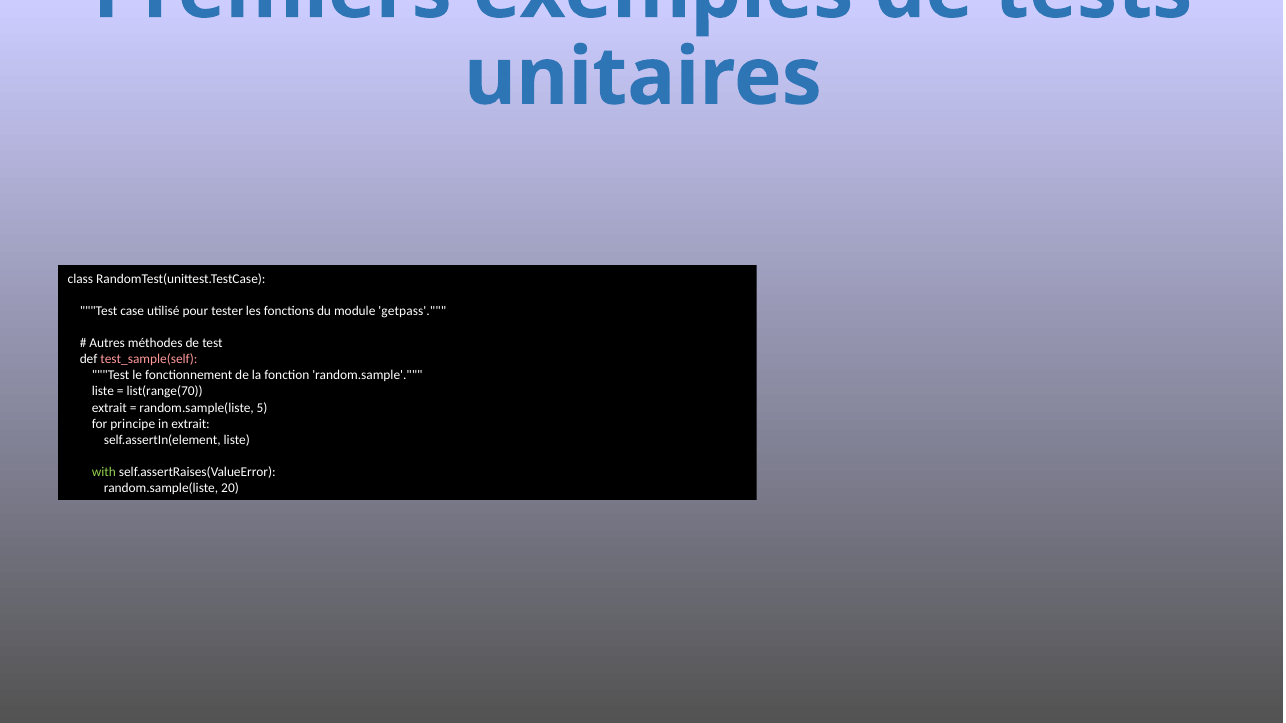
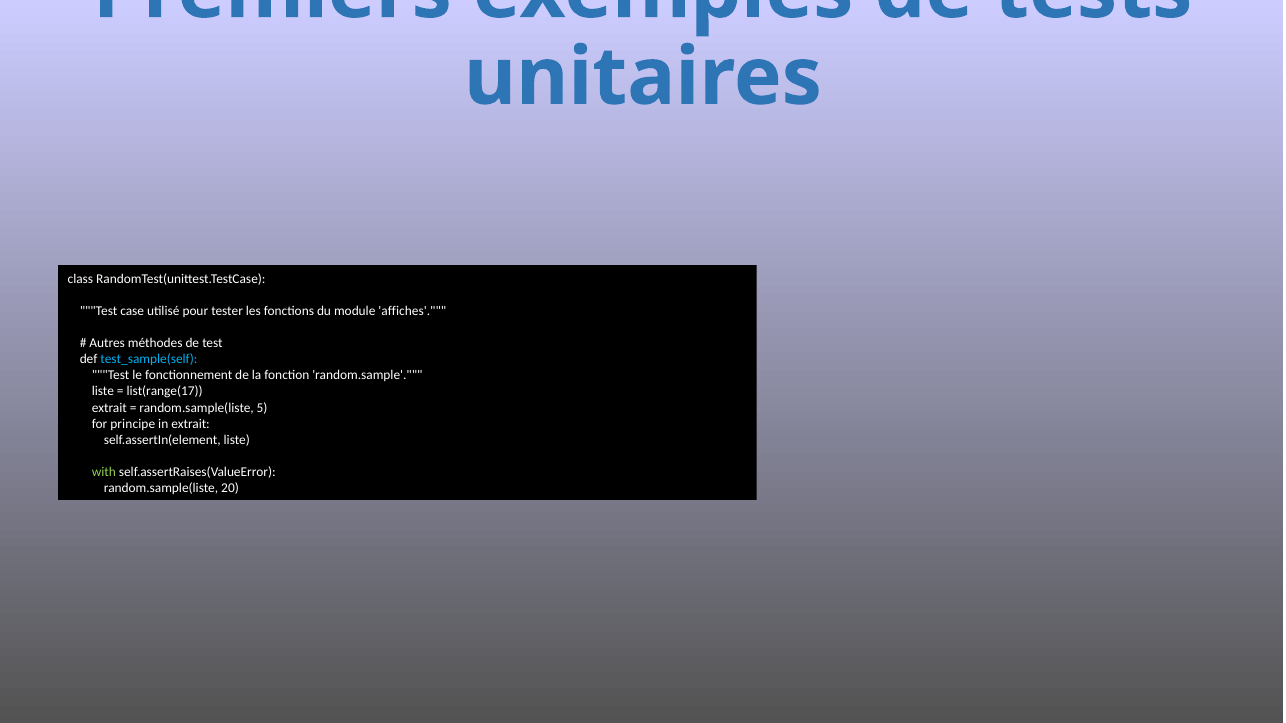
getpass: getpass -> affiches
test_sample(self colour: pink -> light blue
list(range(70: list(range(70 -> list(range(17
